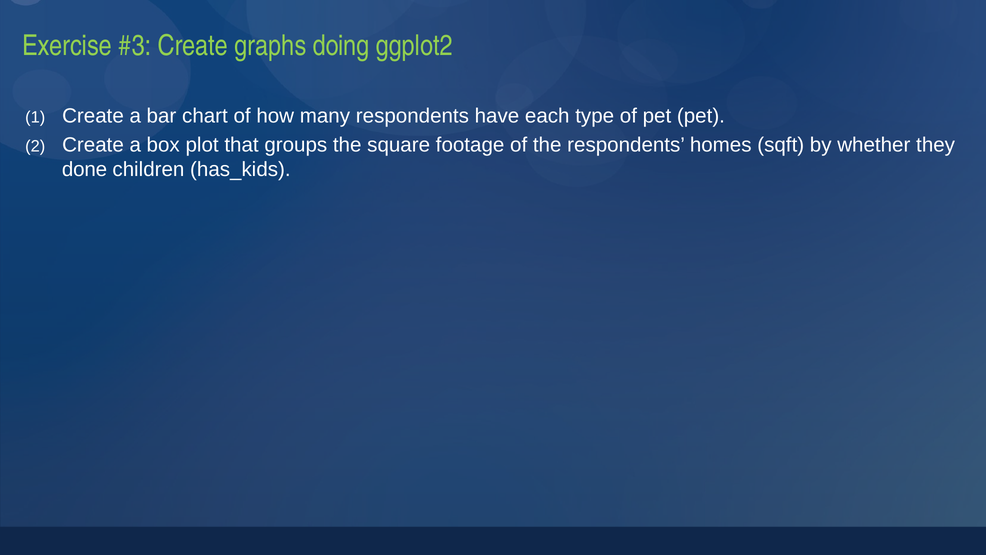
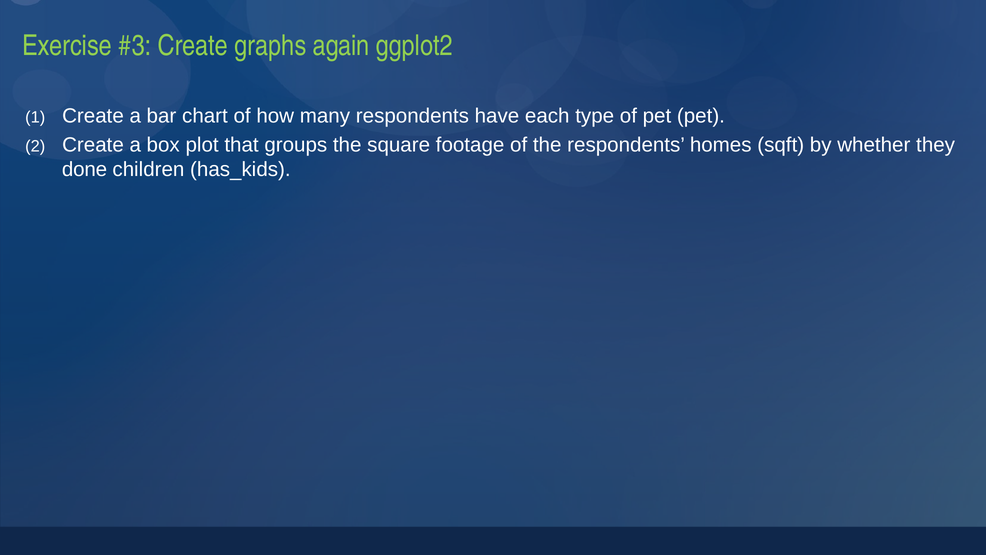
doing: doing -> again
